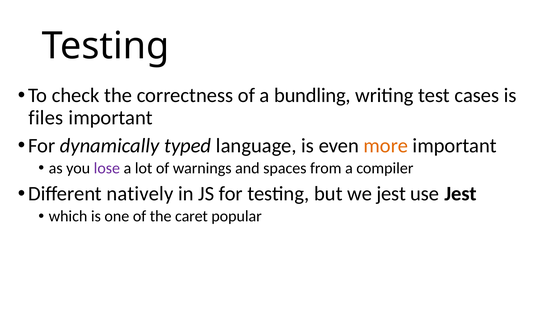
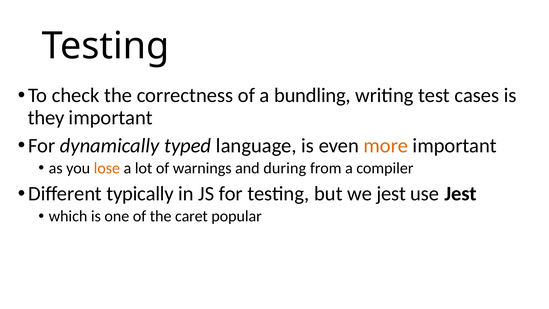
files: files -> they
lose colour: purple -> orange
spaces: spaces -> during
natively: natively -> typically
